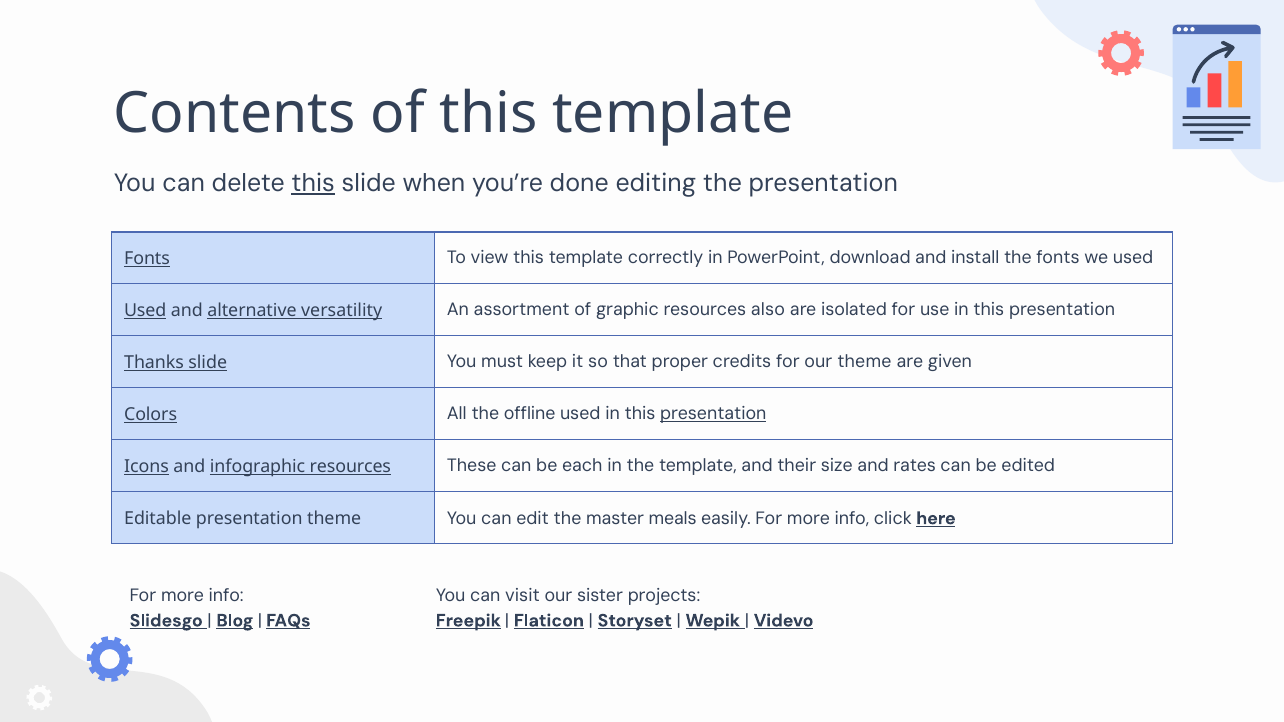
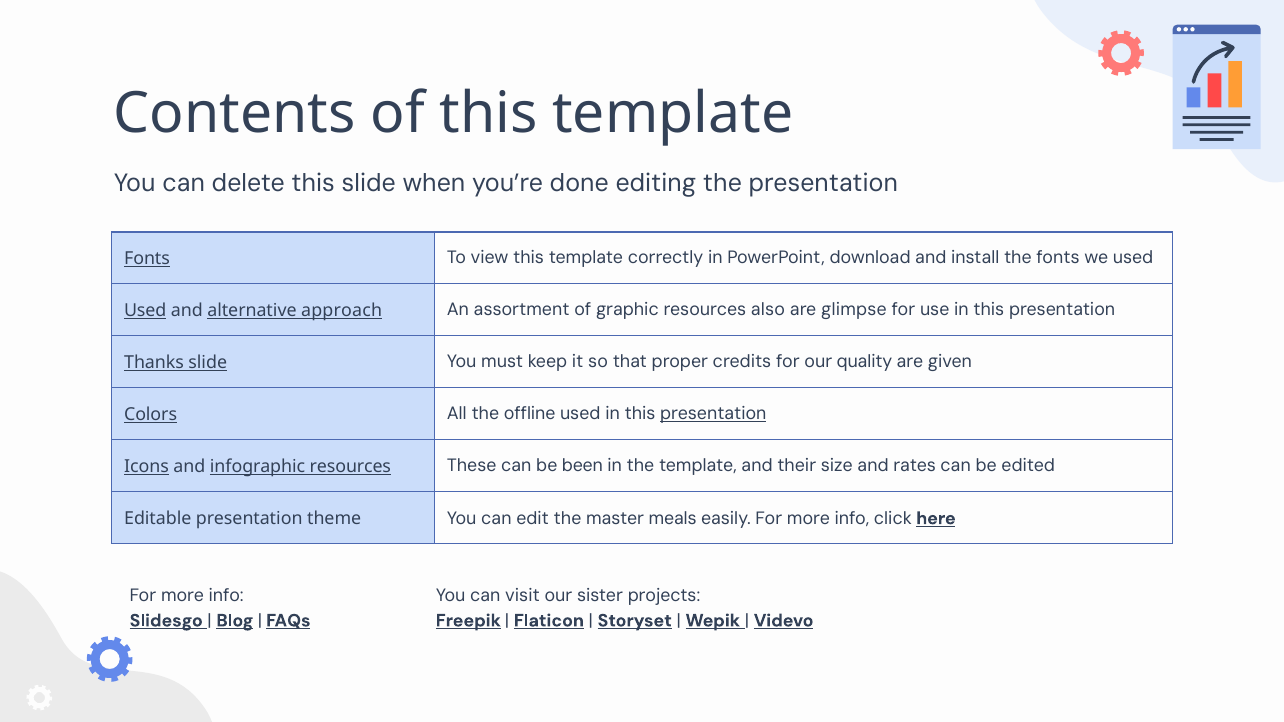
this at (313, 183) underline: present -> none
versatility: versatility -> approach
isolated: isolated -> glimpse
our theme: theme -> quality
each: each -> been
